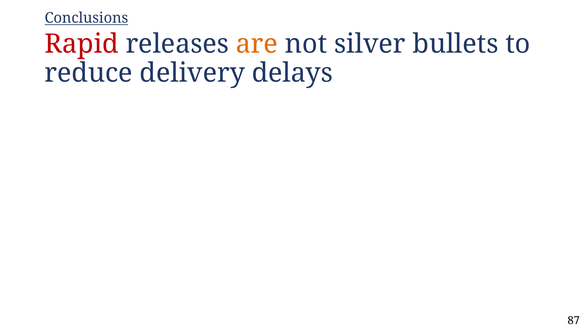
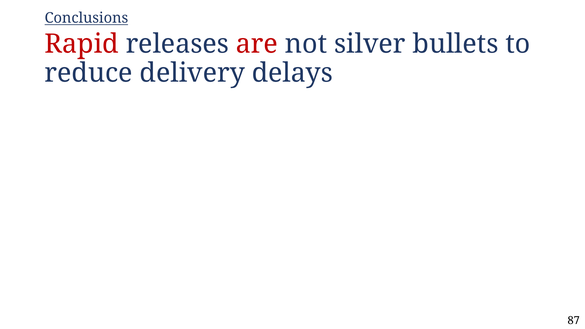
are colour: orange -> red
